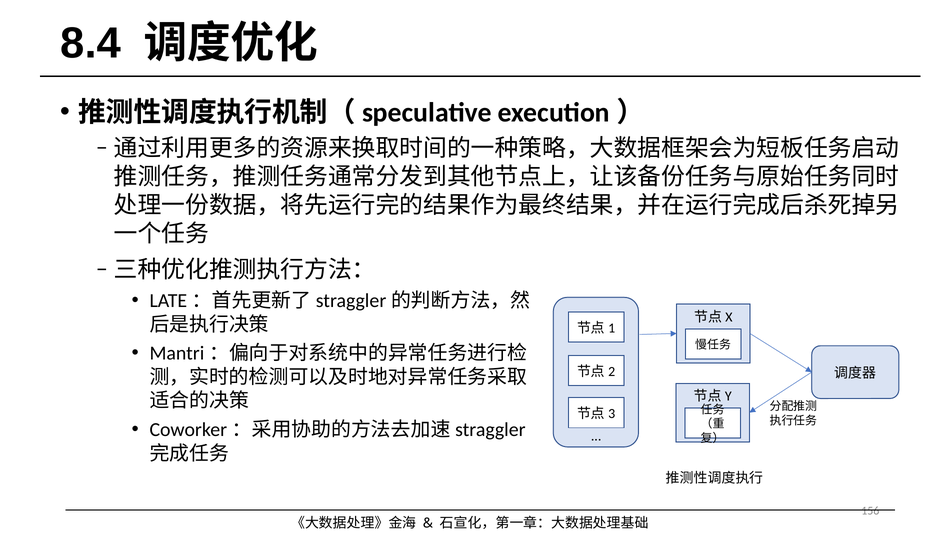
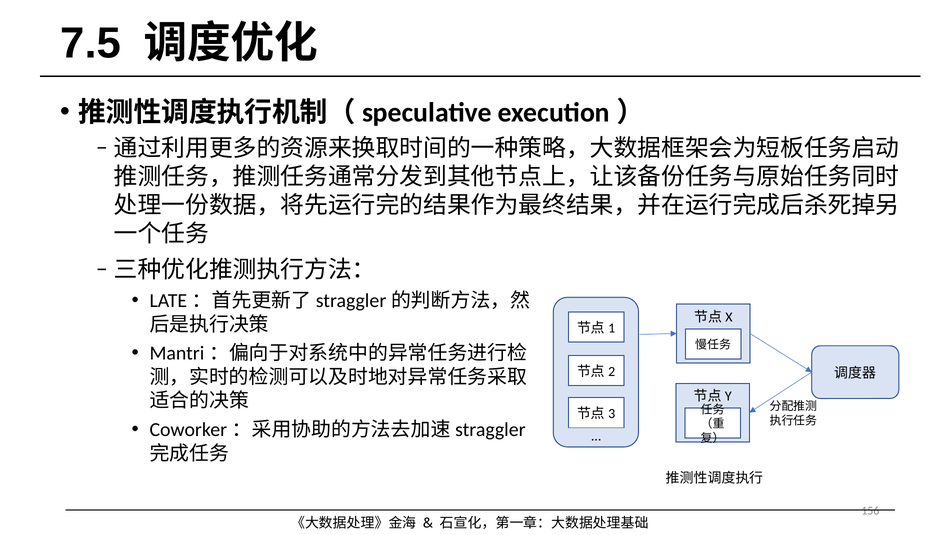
8.4: 8.4 -> 7.5
